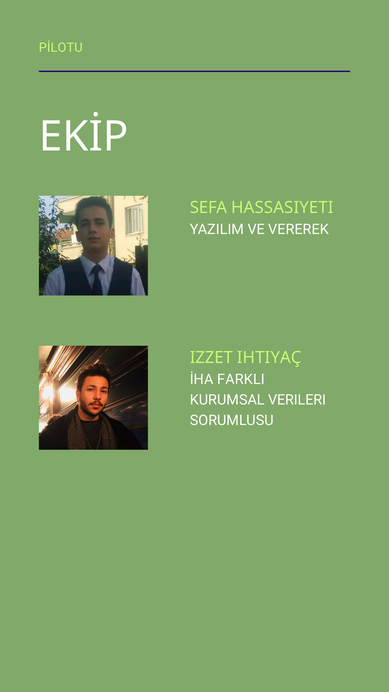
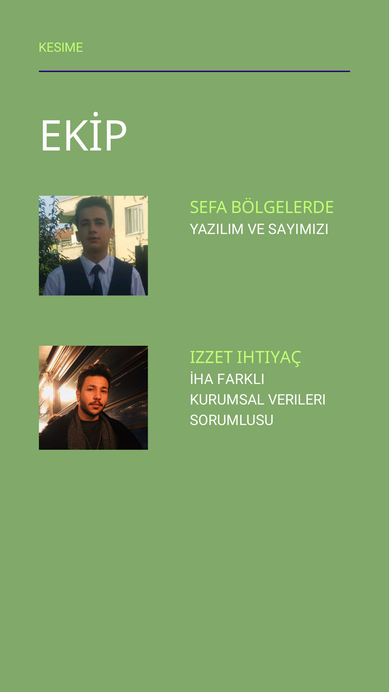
PİLOTU: PİLOTU -> KESIME
HASSASIYETI: HASSASIYETI -> BÖLGELERDE
VEREREK: VEREREK -> SAYIMIZI
